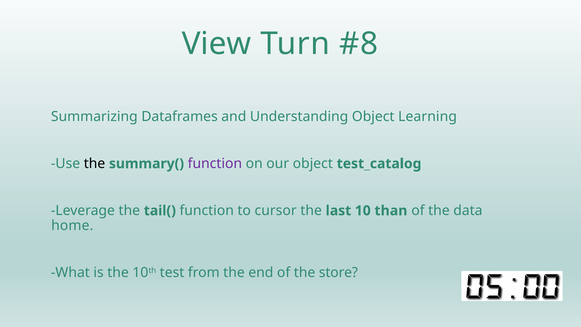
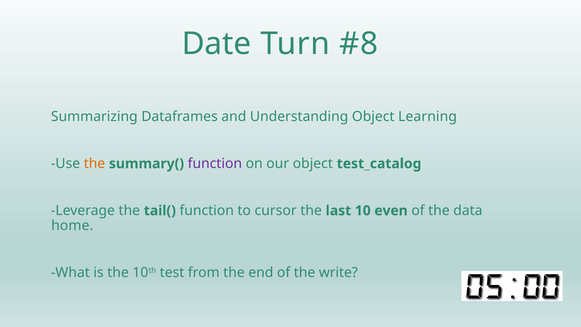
View: View -> Date
the at (95, 164) colour: black -> orange
than: than -> even
store: store -> write
